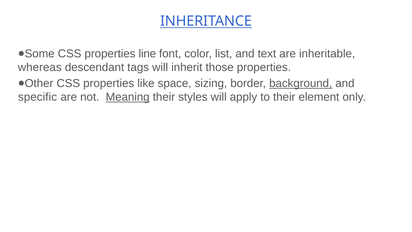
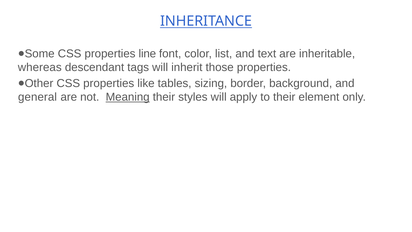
space: space -> tables
background underline: present -> none
specific: specific -> general
